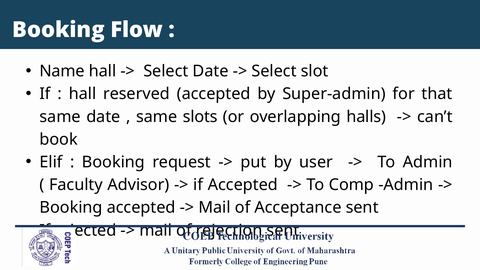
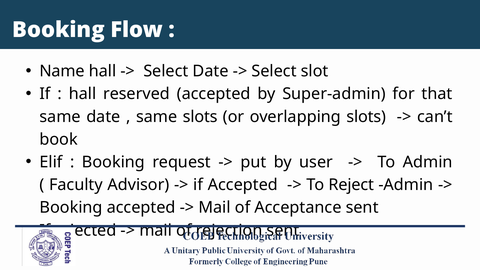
overlapping halls: halls -> slots
Comp: Comp -> Reject
